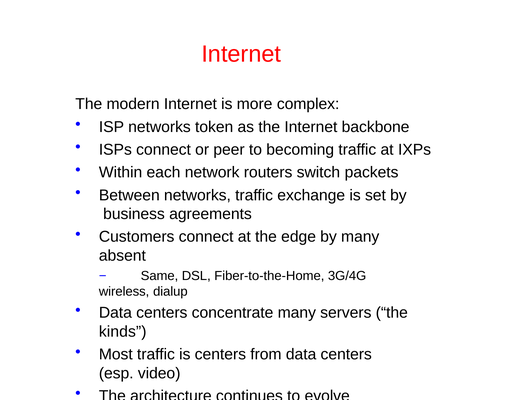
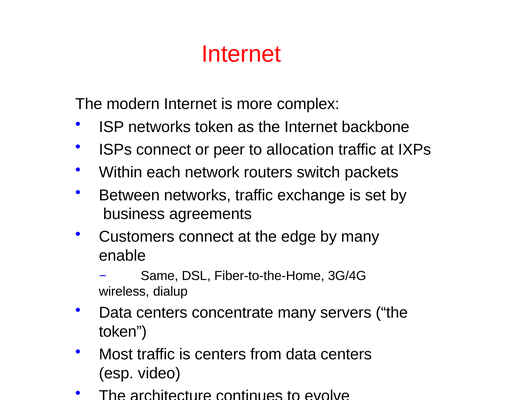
becoming: becoming -> allocation
absent: absent -> enable
kinds at (123, 332): kinds -> token
